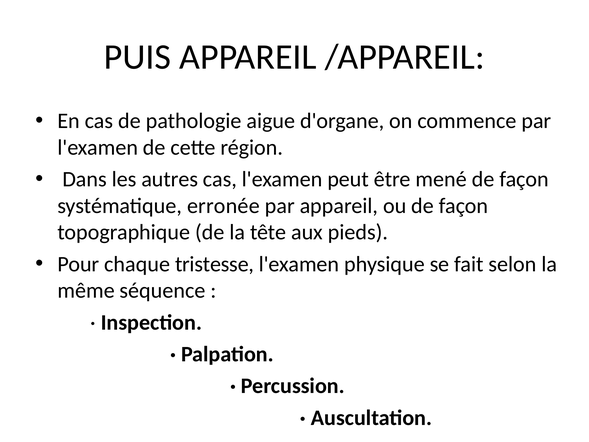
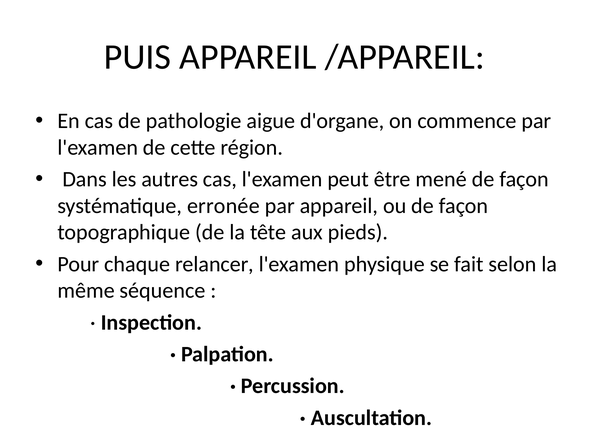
tristesse: tristesse -> relancer
